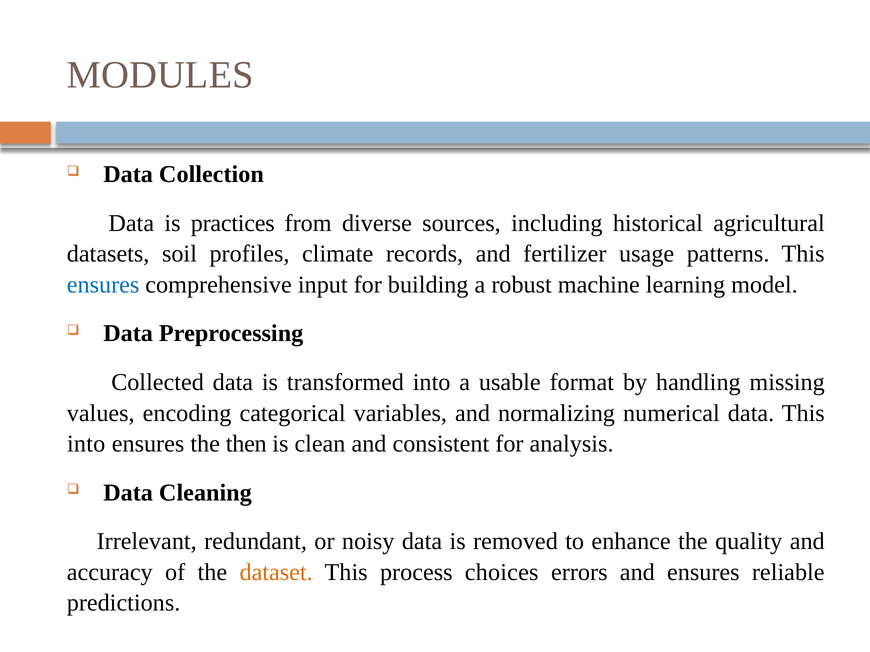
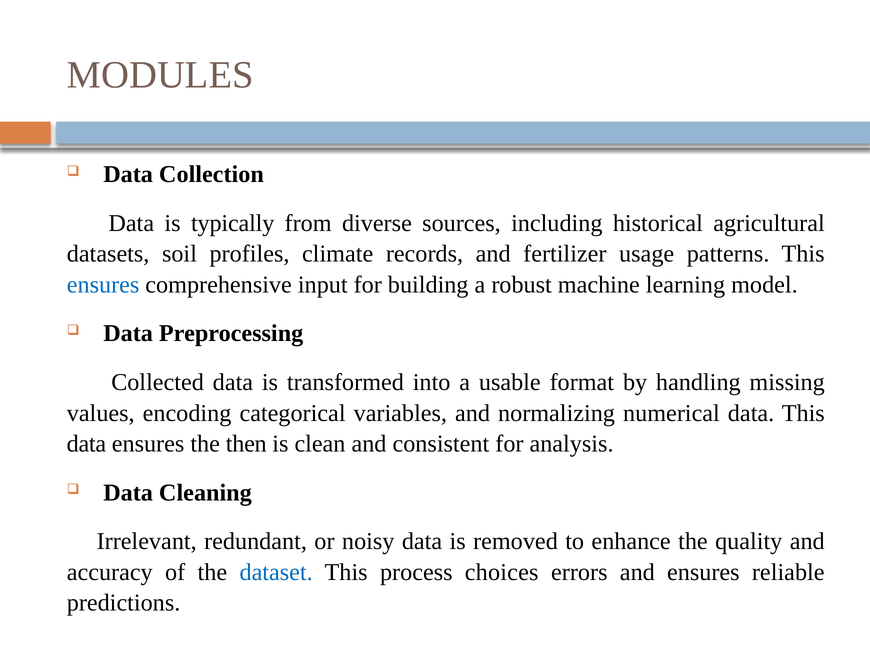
practices: practices -> typically
into at (86, 444): into -> data
dataset colour: orange -> blue
